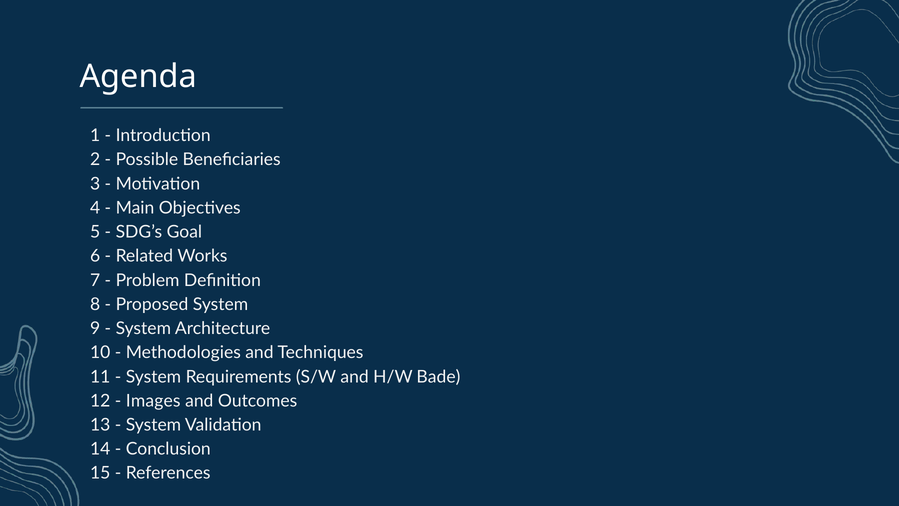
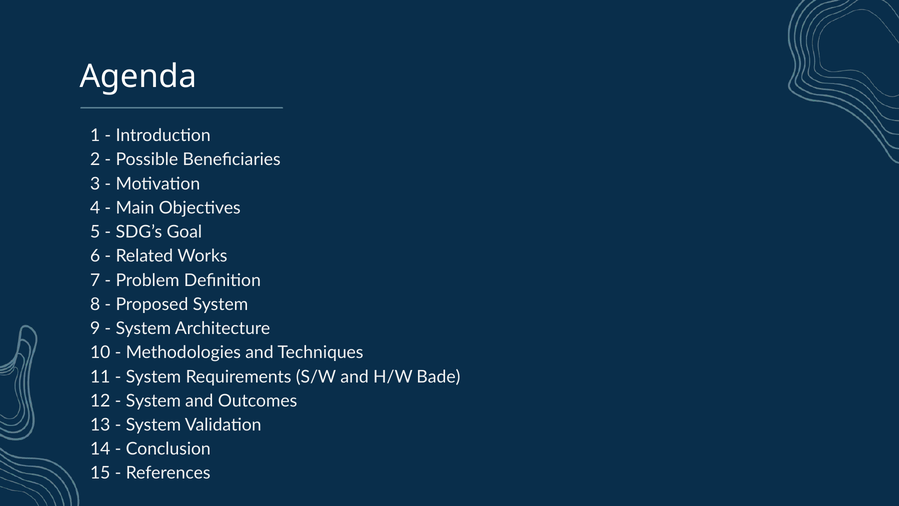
Images at (153, 401): Images -> System
